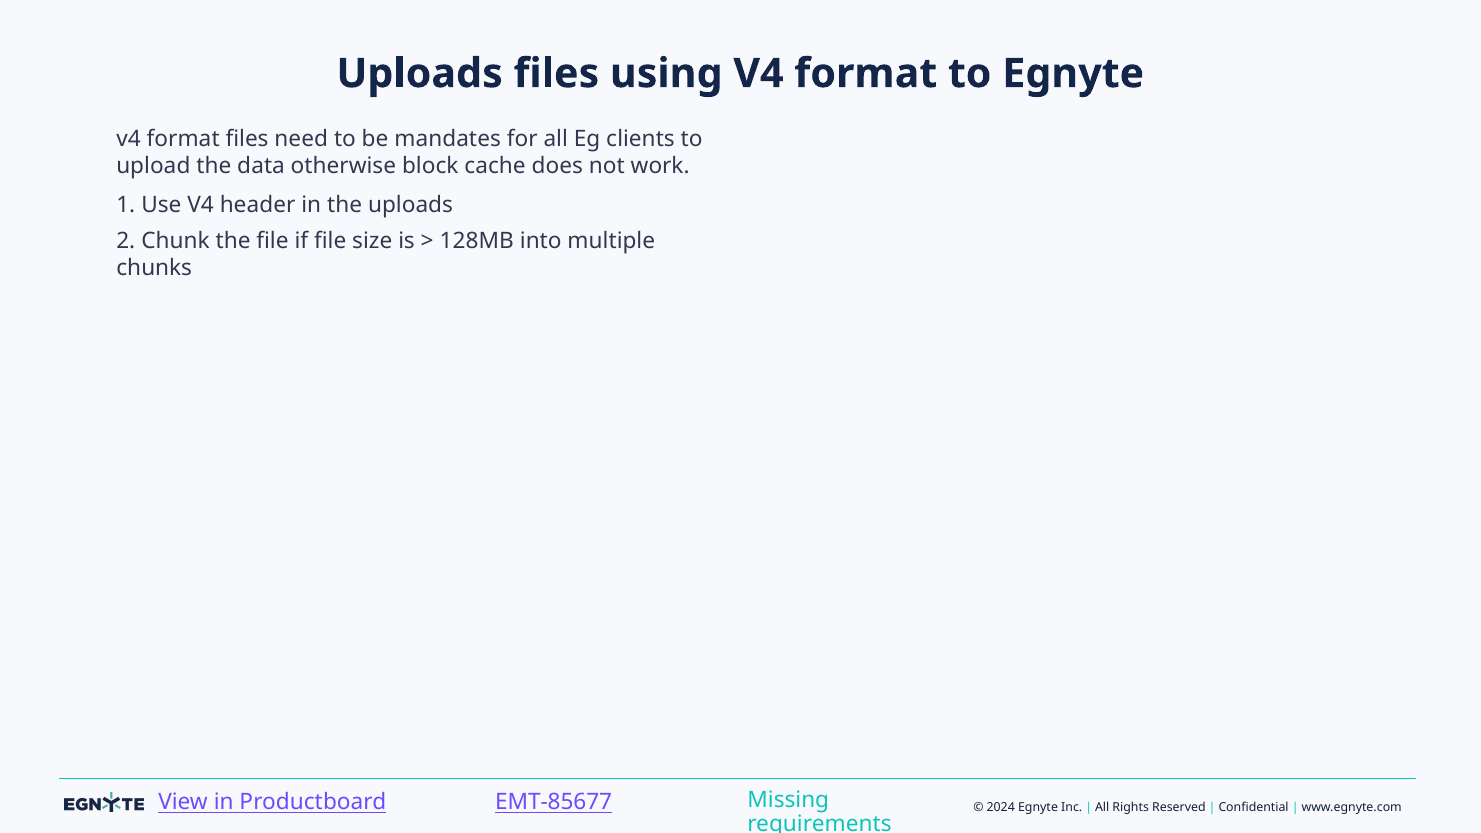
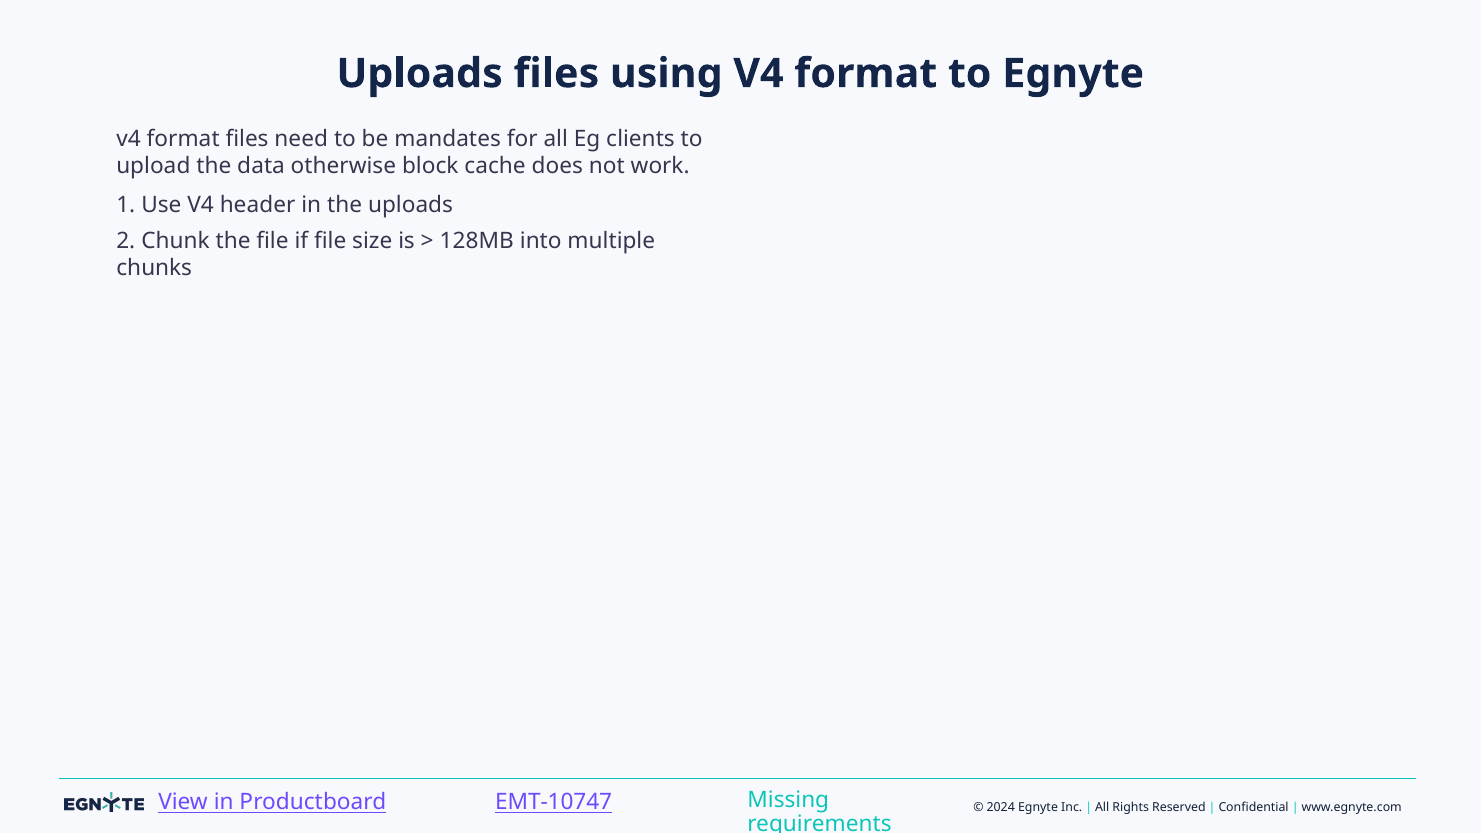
EMT-85677: EMT-85677 -> EMT-10747
